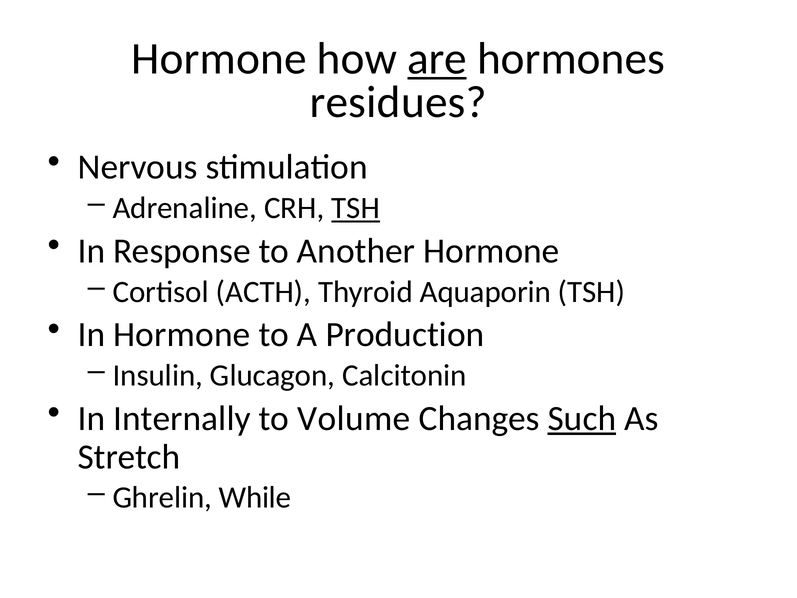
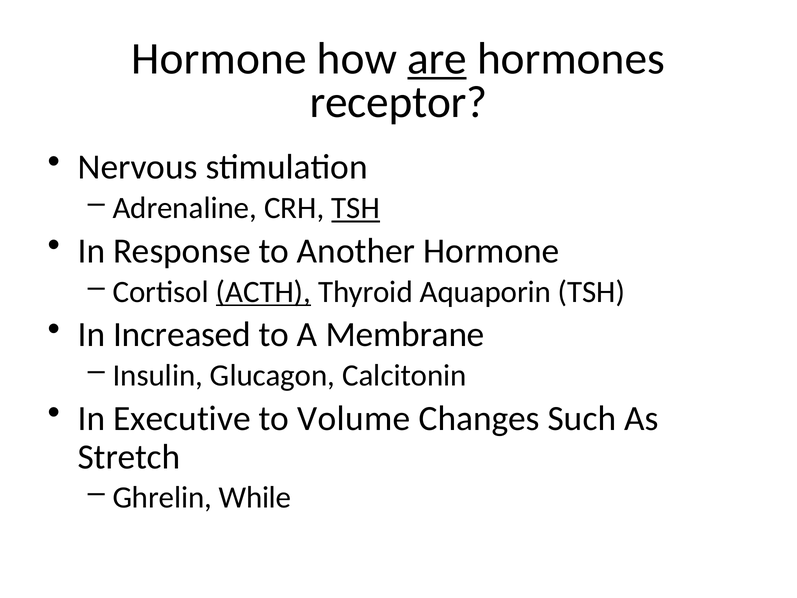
residues: residues -> receptor
ACTH underline: none -> present
In Hormone: Hormone -> Increased
Production: Production -> Membrane
Internally: Internally -> Executive
Such underline: present -> none
